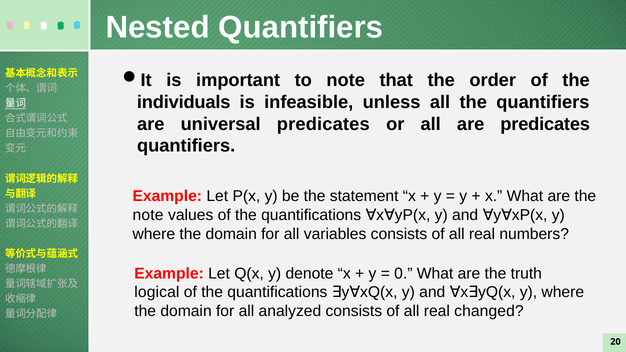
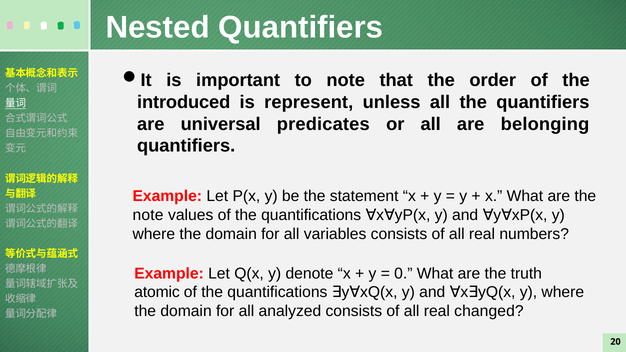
individuals: individuals -> introduced
infeasible: infeasible -> represent
are predicates: predicates -> belonging
logical: logical -> atomic
